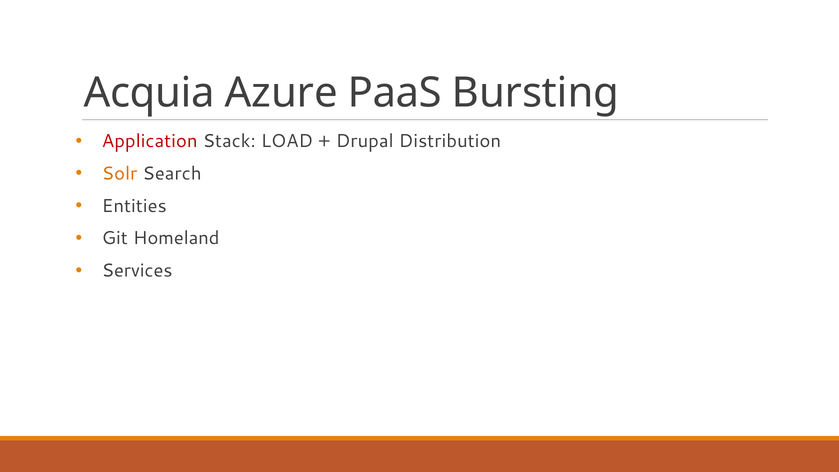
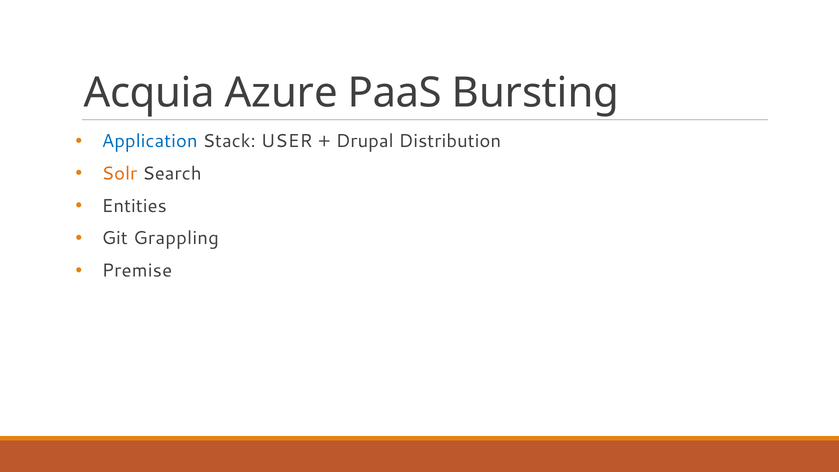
Application colour: red -> blue
LOAD: LOAD -> USER
Homeland: Homeland -> Grappling
Services: Services -> Premise
